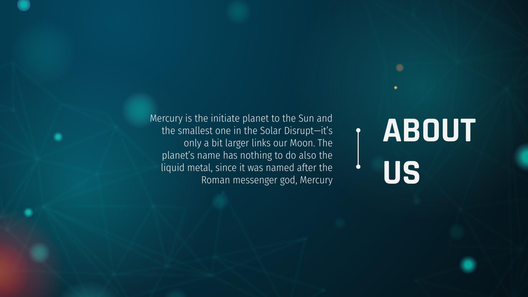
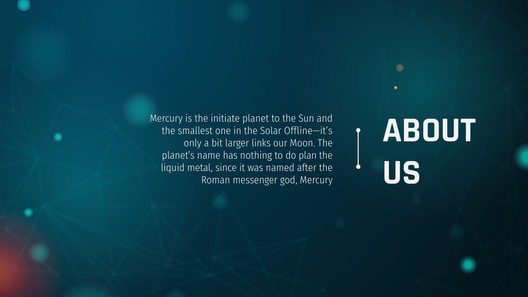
Disrupt—it’s: Disrupt—it’s -> Offline—it’s
also: also -> plan
